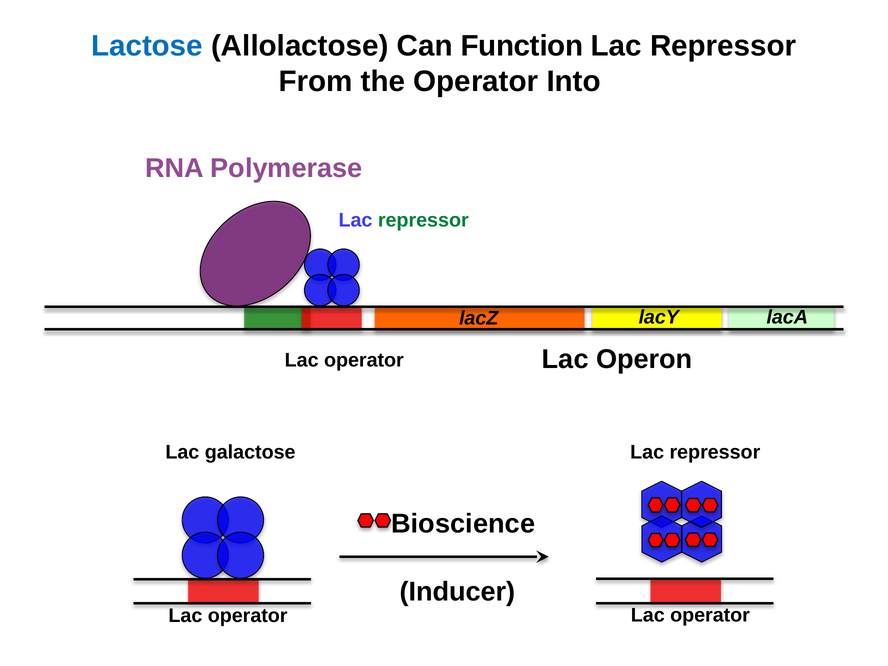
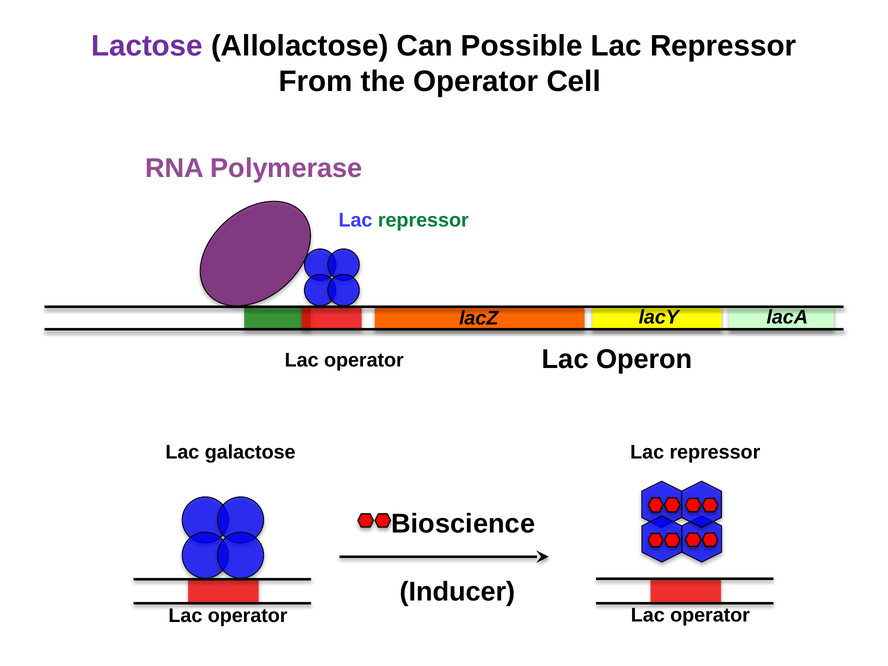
Lactose colour: blue -> purple
Function: Function -> Possible
Into: Into -> Cell
